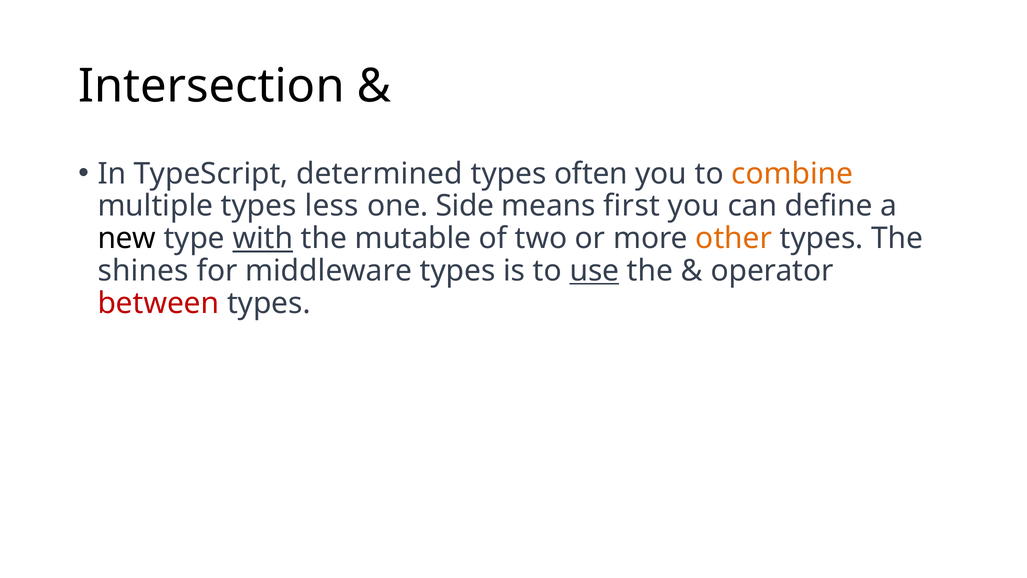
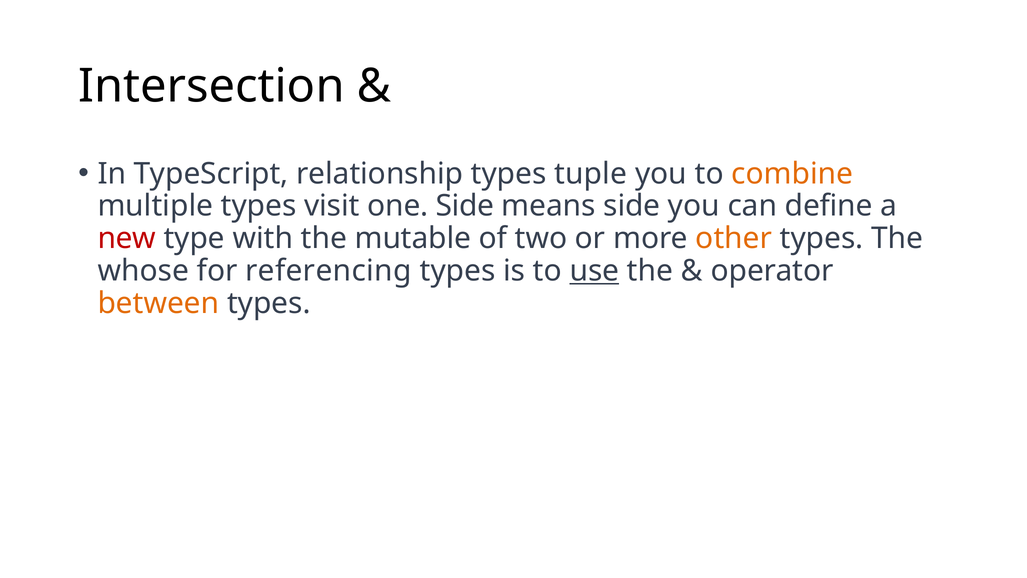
determined: determined -> relationship
often: often -> tuple
less: less -> visit
means first: first -> side
new colour: black -> red
with underline: present -> none
shines: shines -> whose
middleware: middleware -> referencing
between colour: red -> orange
